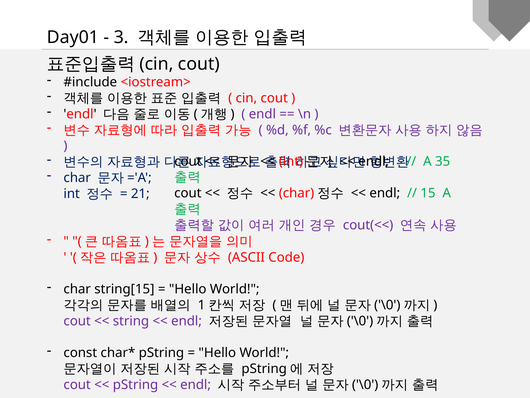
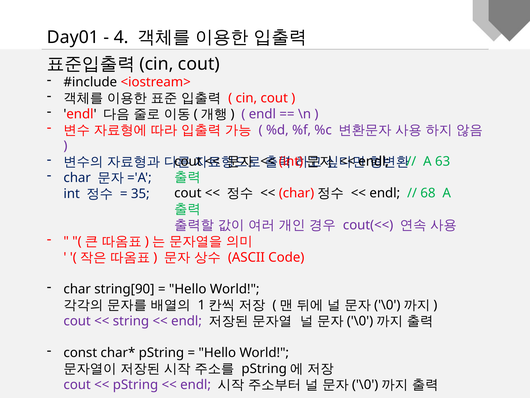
3: 3 -> 4
35: 35 -> 63
15: 15 -> 68
21: 21 -> 35
string[15: string[15 -> string[90
